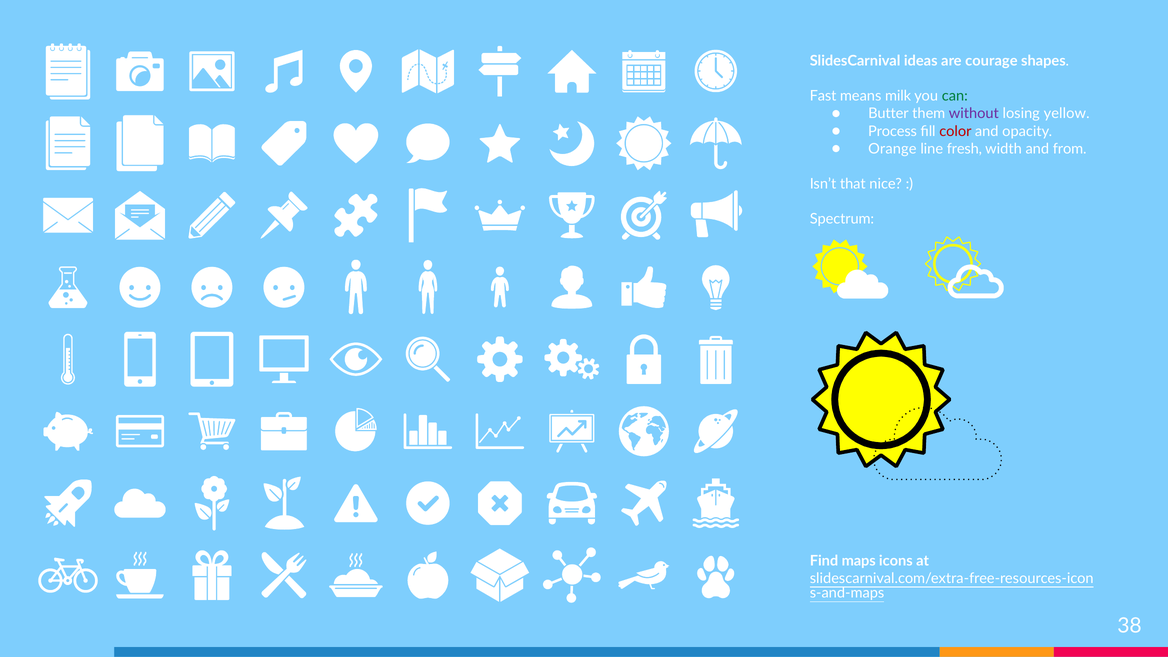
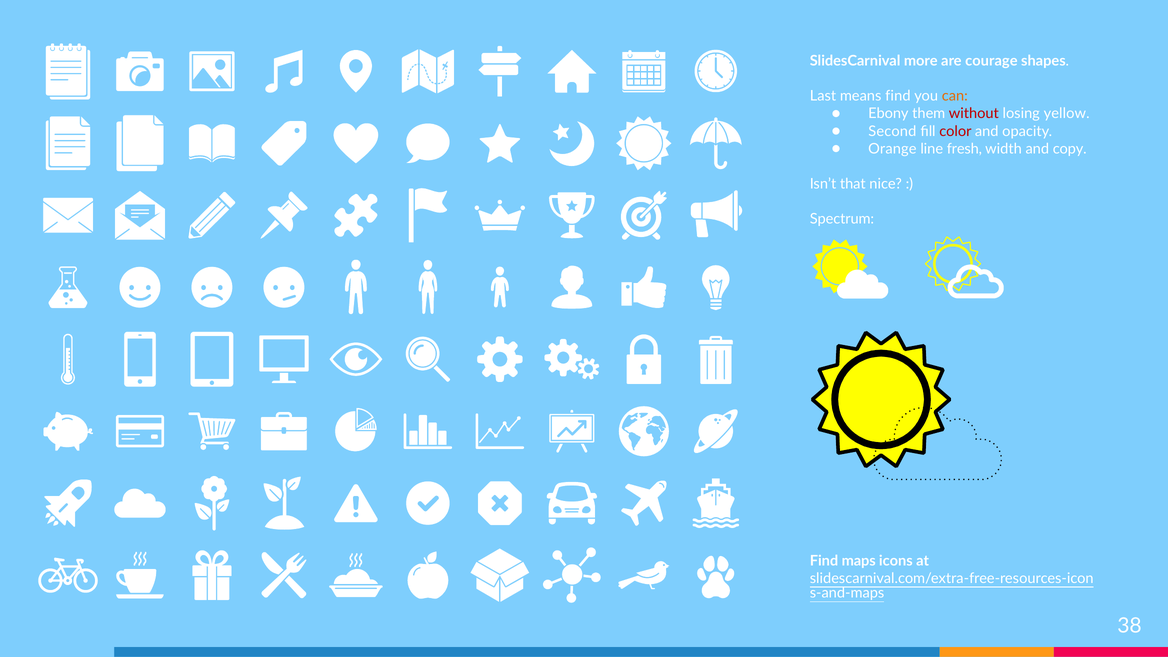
ideas: ideas -> more
Fast: Fast -> Last
means milk: milk -> find
can colour: green -> orange
Butter: Butter -> Ebony
without colour: purple -> red
Process: Process -> Second
from: from -> copy
